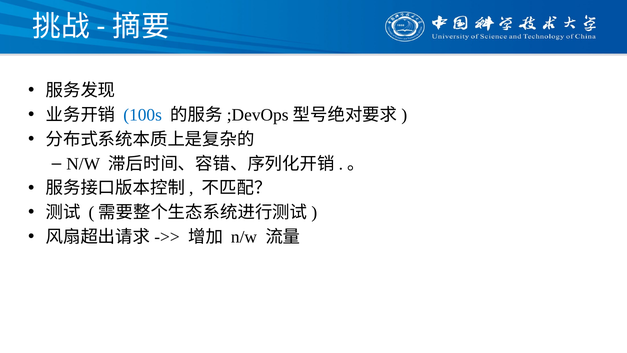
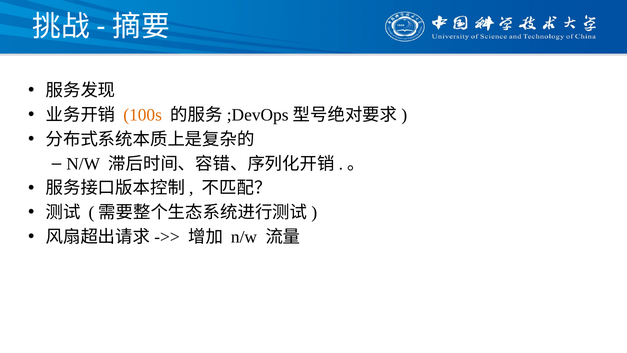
100s colour: blue -> orange
